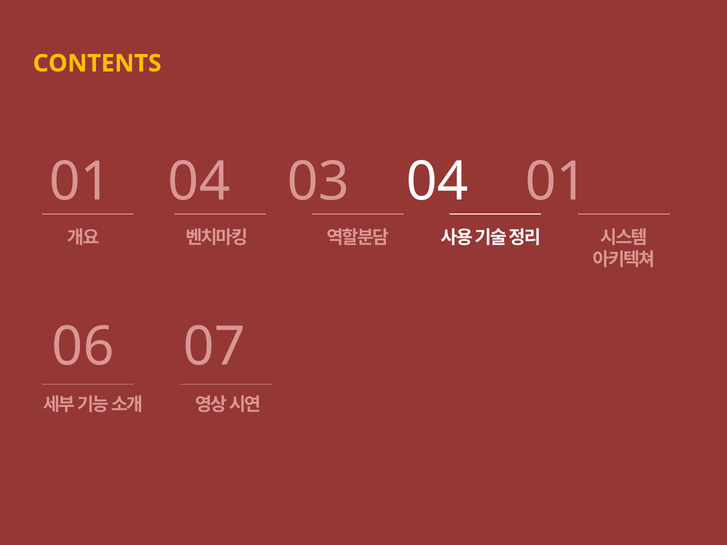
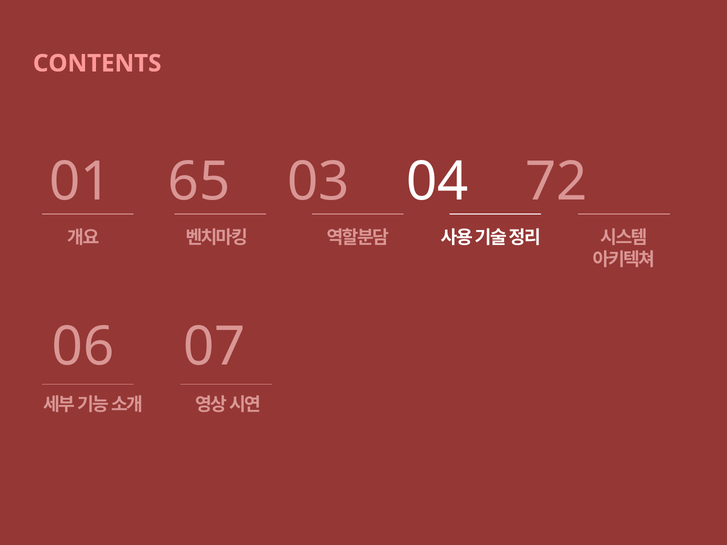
CONTENTS colour: yellow -> pink
01 04: 04 -> 65
04 01: 01 -> 72
